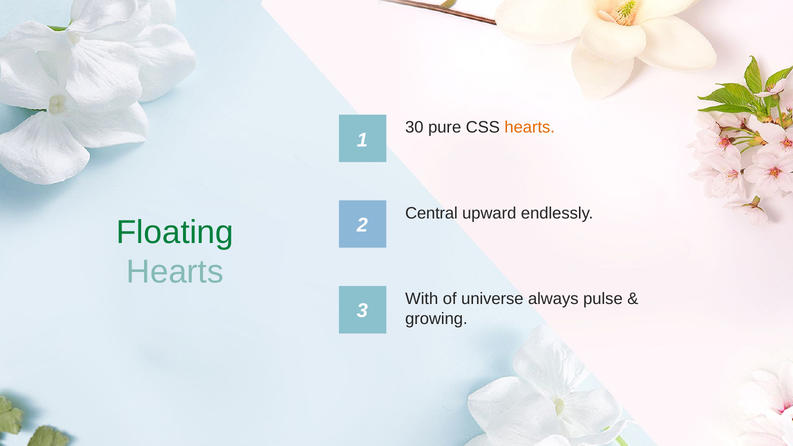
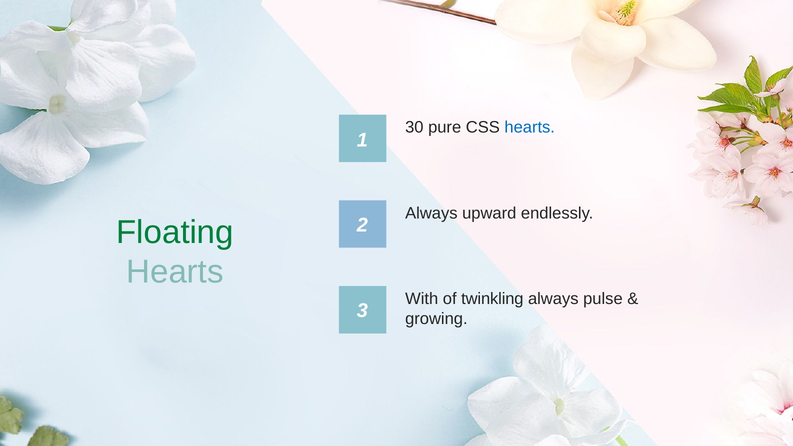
hearts at (530, 127) colour: orange -> blue
Central at (431, 213): Central -> Always
universe: universe -> twinkling
